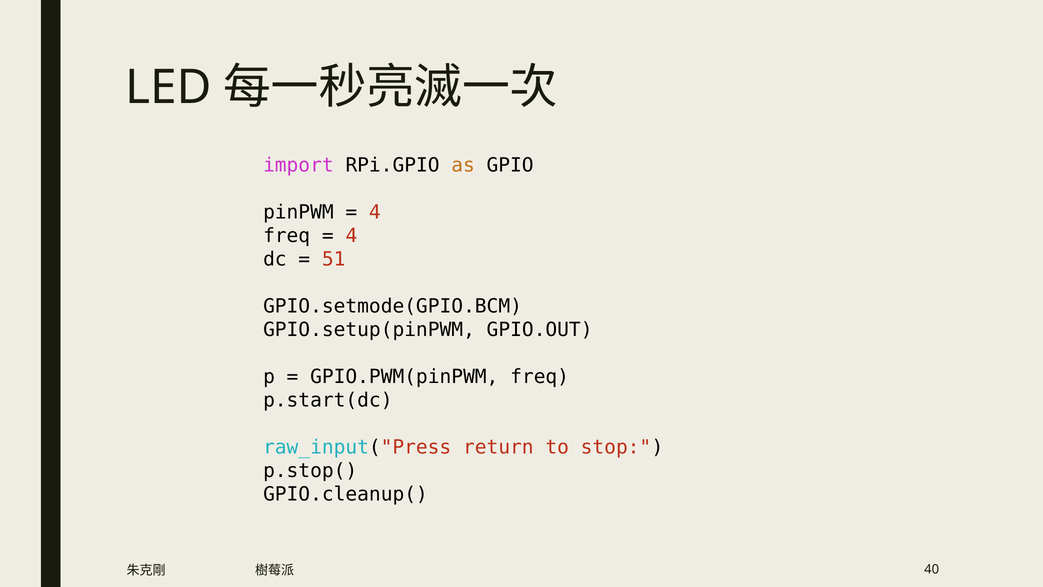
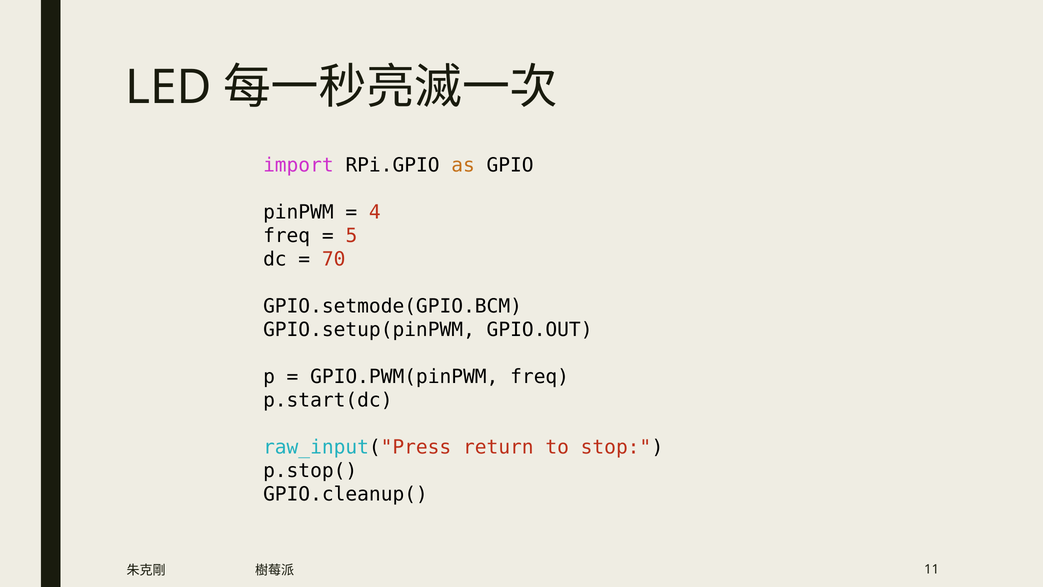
4 at (351, 236): 4 -> 5
51: 51 -> 70
40: 40 -> 11
